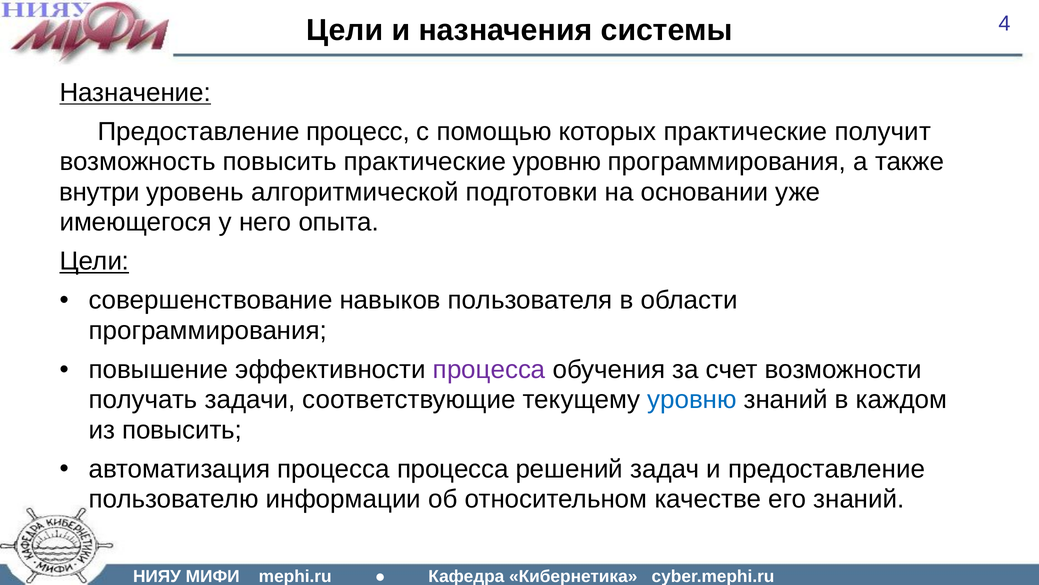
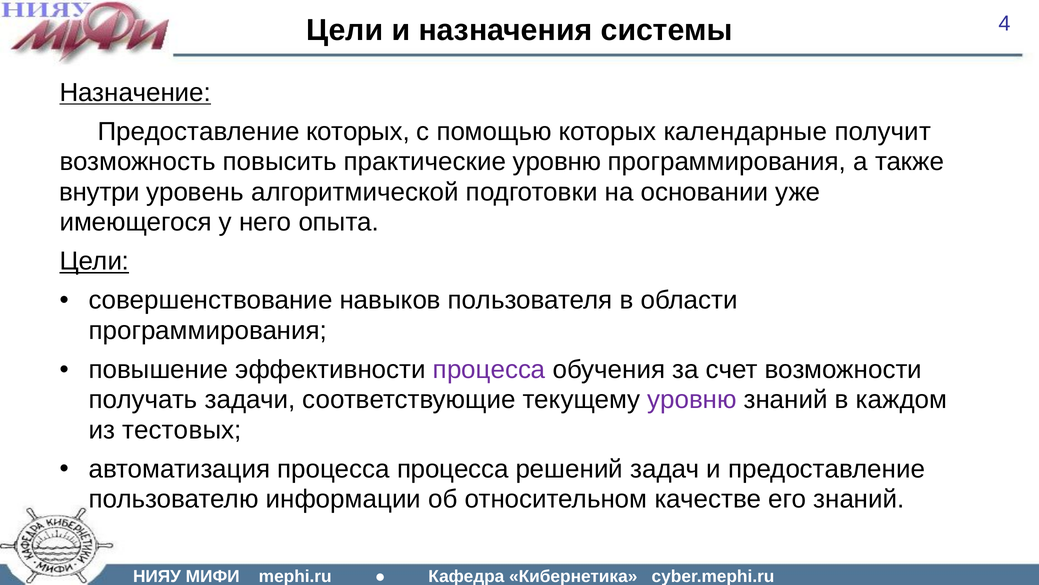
Предоставление процесс: процесс -> которых
которых практические: практические -> календарные
уровню at (692, 399) colour: blue -> purple
из повысить: повысить -> тестовых
